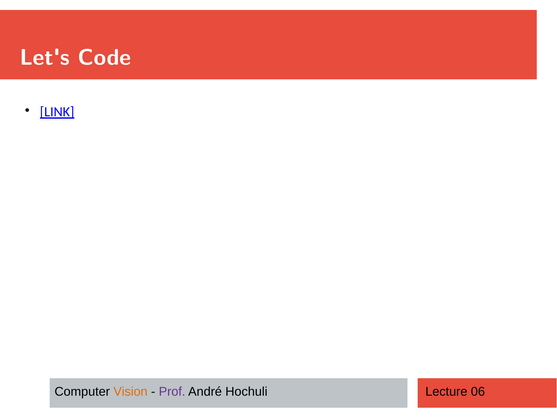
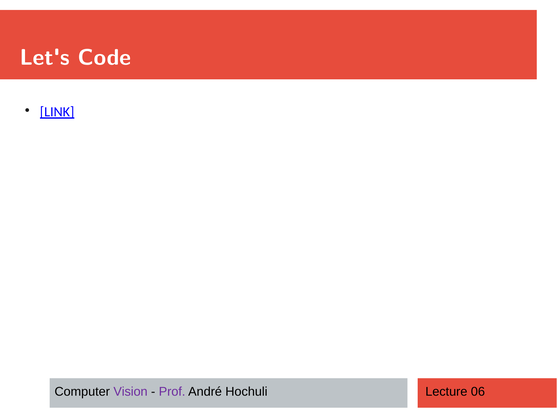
Vision colour: orange -> purple
